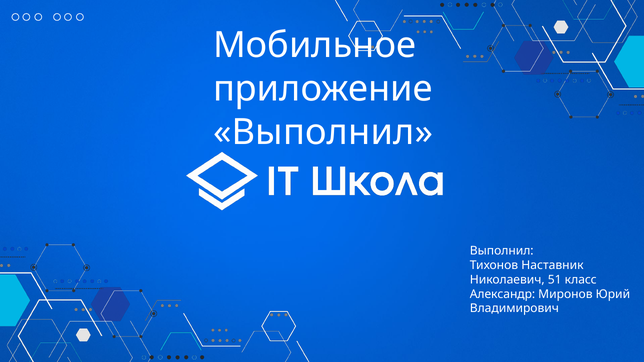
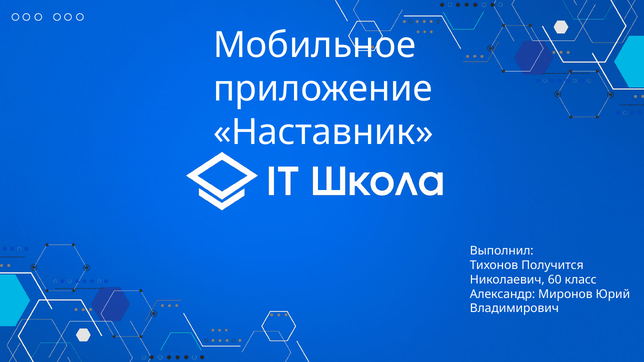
Выполнил at (323, 133): Выполнил -> Наставник
Наставник: Наставник -> Получится
51: 51 -> 60
